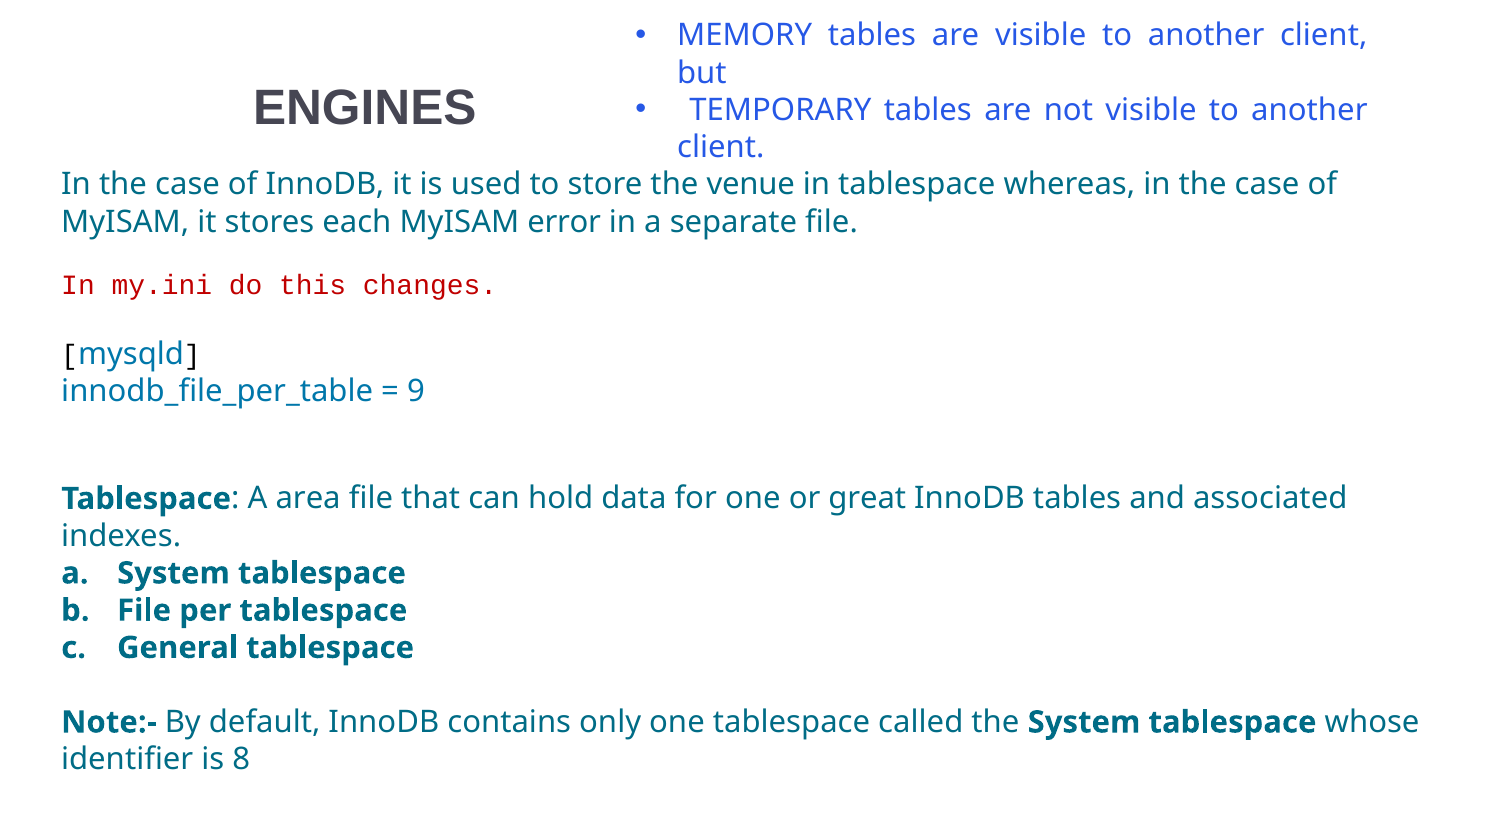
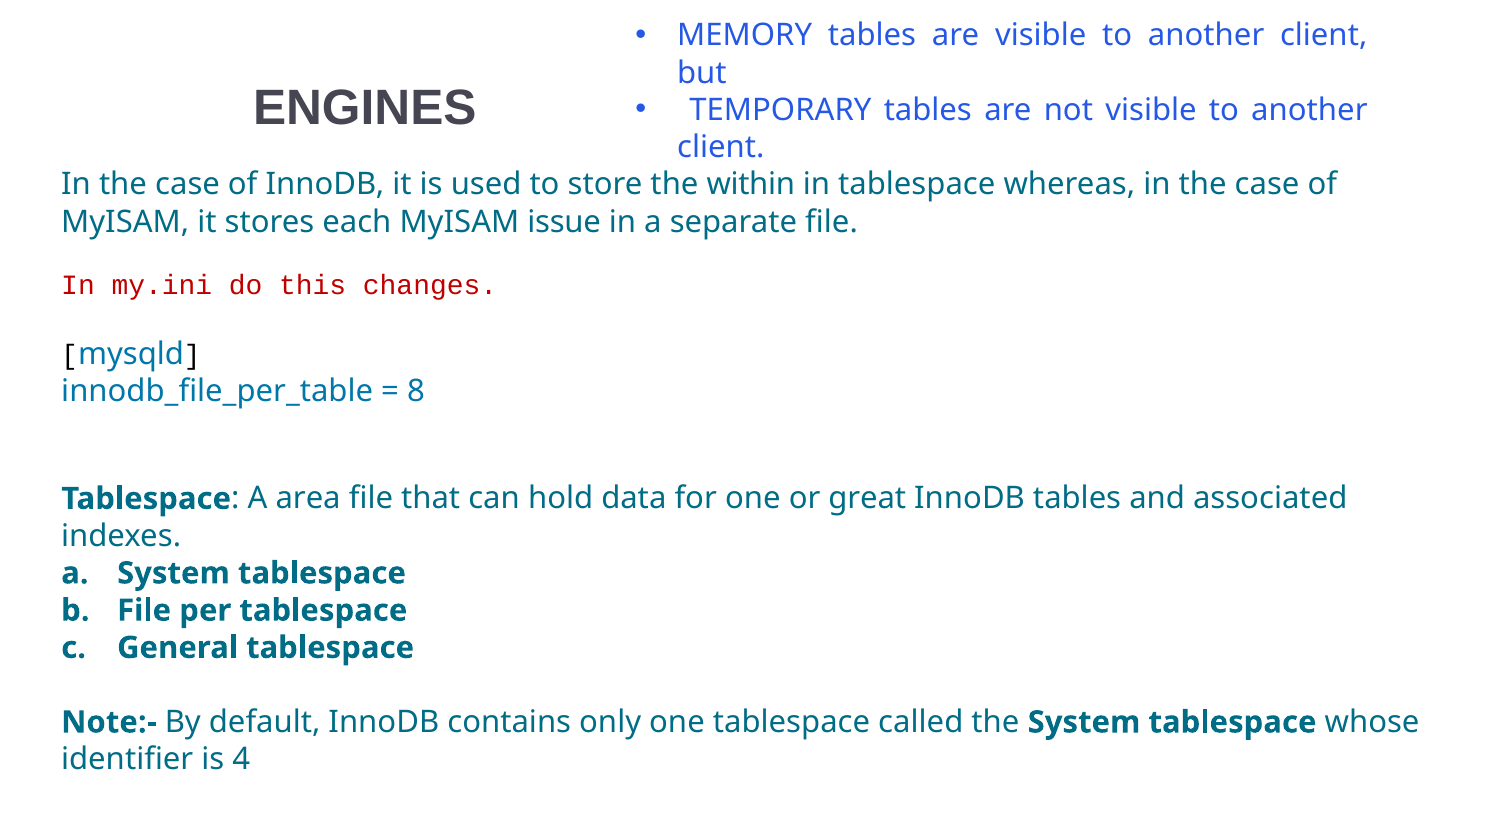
venue: venue -> within
error: error -> issue
9: 9 -> 8
8: 8 -> 4
